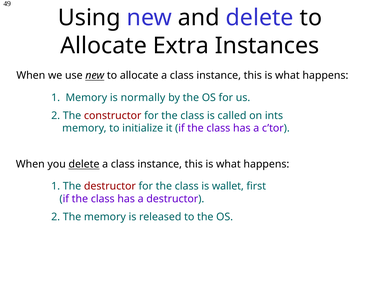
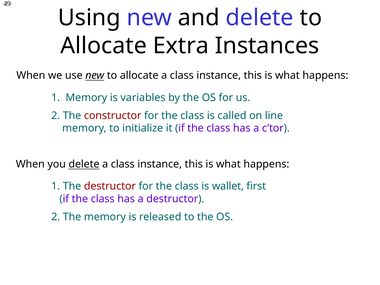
normally: normally -> variables
ints: ints -> line
